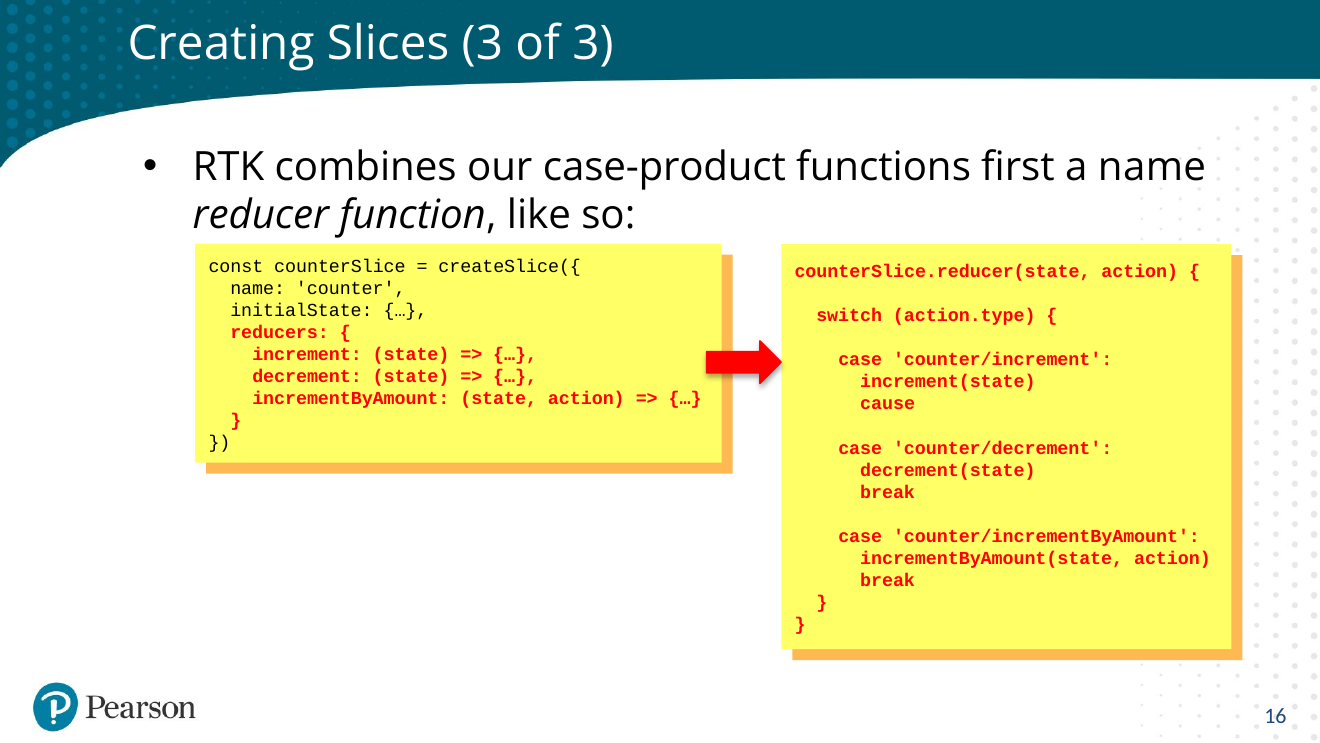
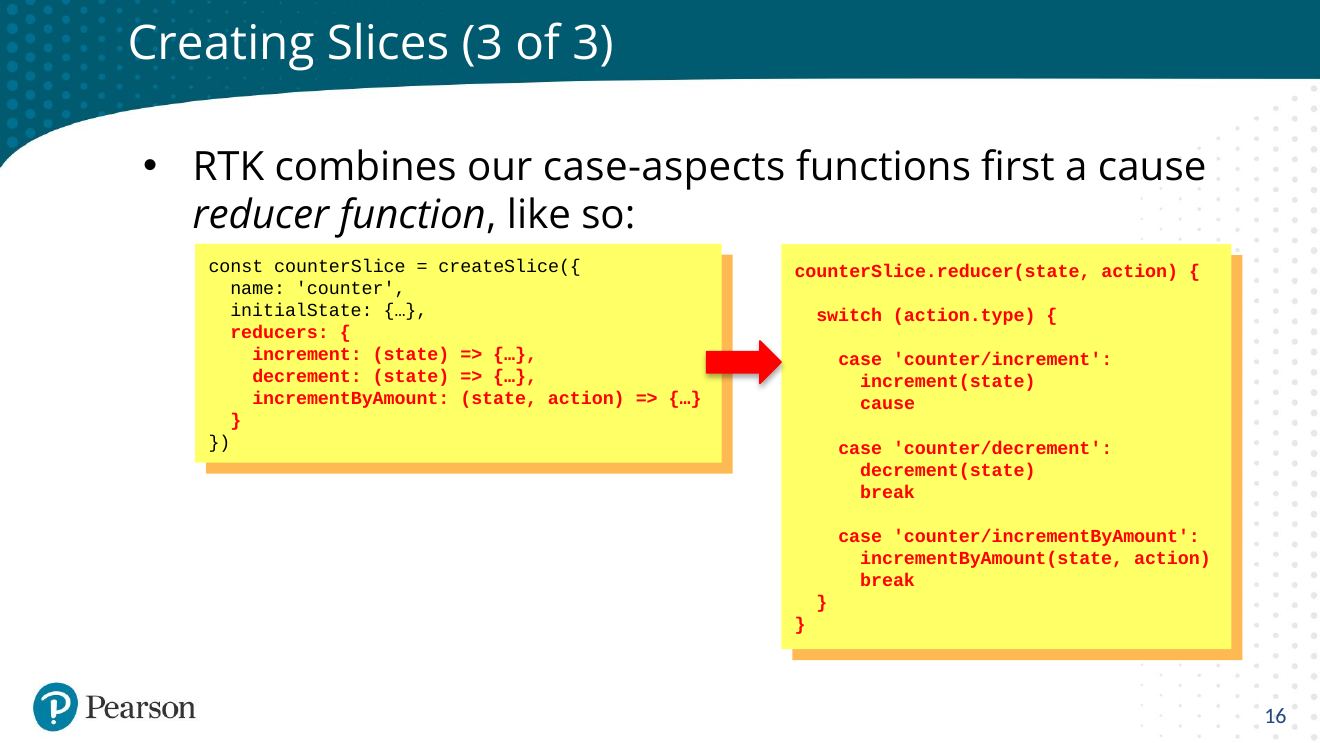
case-product: case-product -> case-aspects
a name: name -> cause
